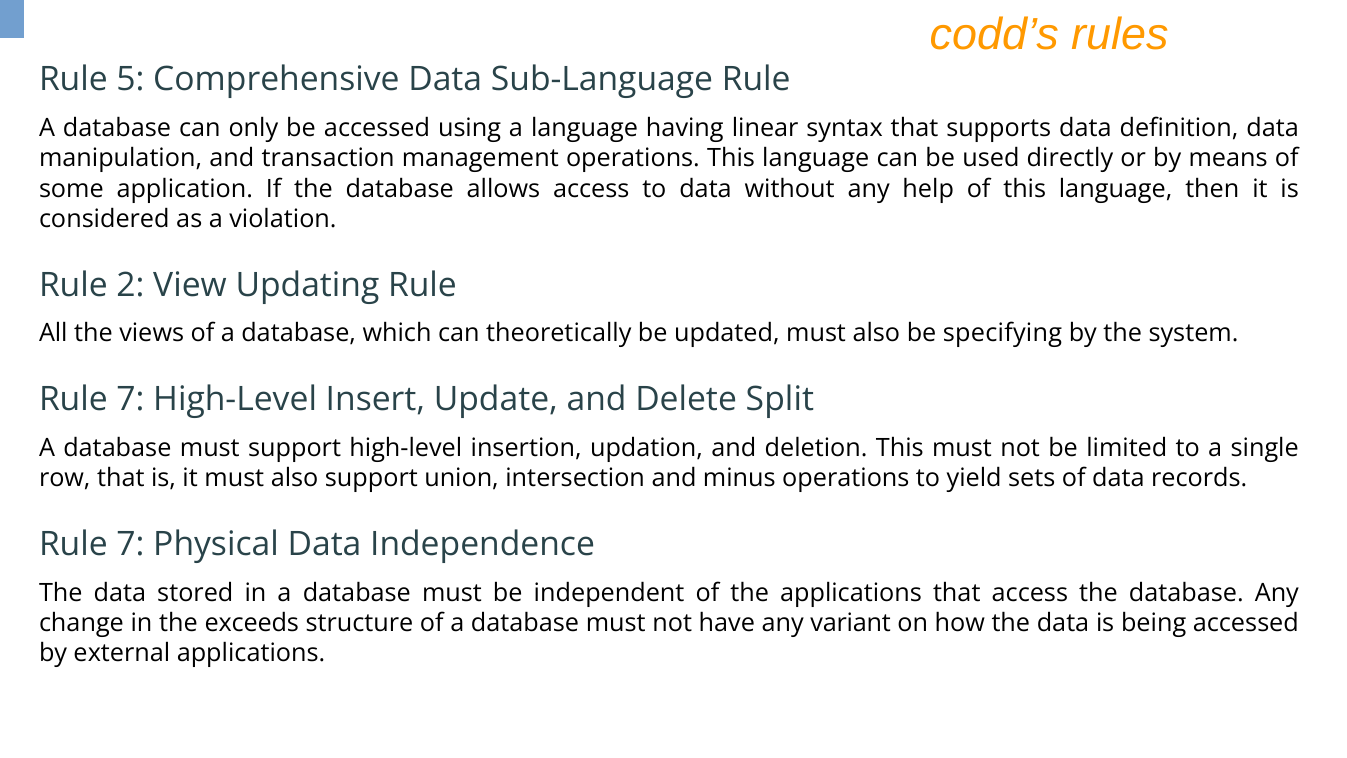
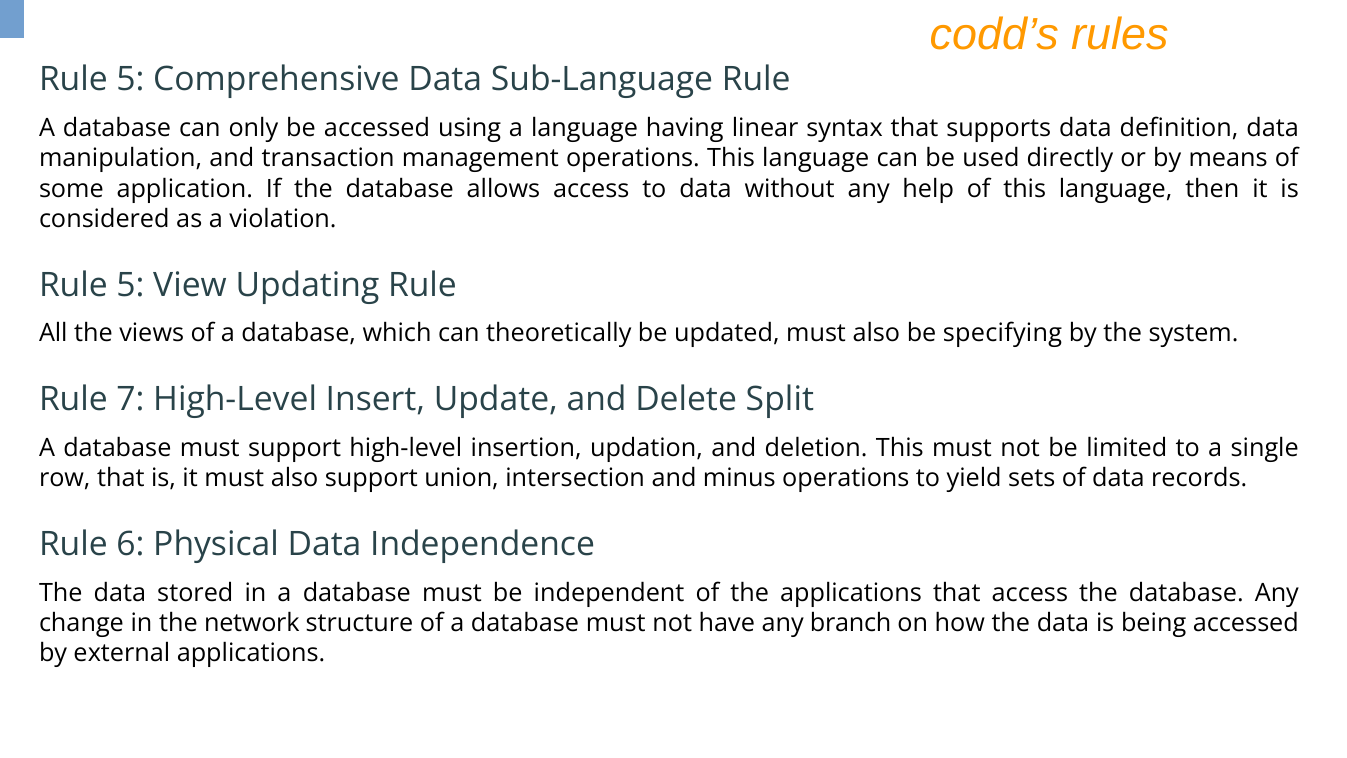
2 at (130, 285): 2 -> 5
7 at (130, 544): 7 -> 6
exceeds: exceeds -> network
variant: variant -> branch
